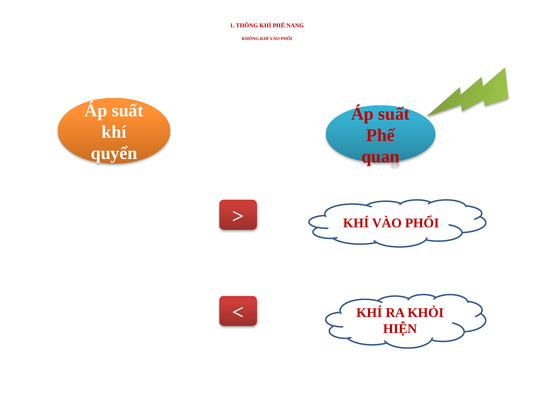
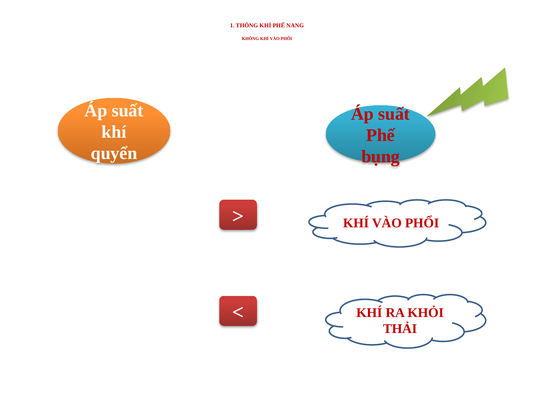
quan: quan -> bụng
HIỆN: HIỆN -> THẢI
